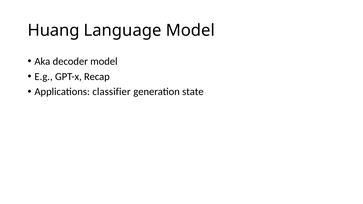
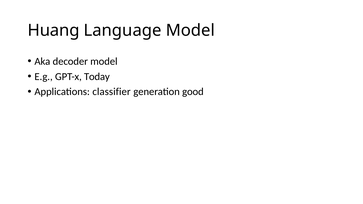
Recap: Recap -> Today
state: state -> good
